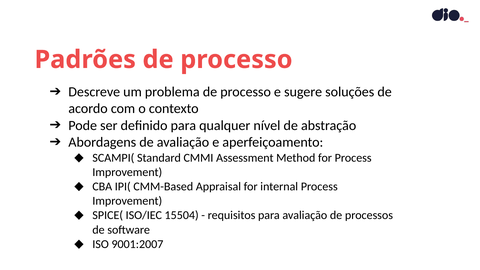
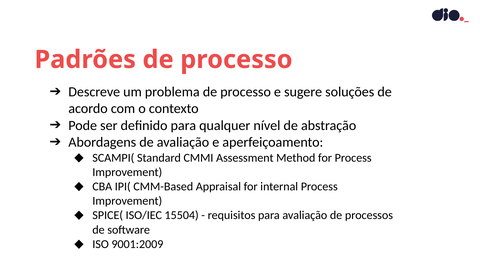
9001:2007: 9001:2007 -> 9001:2009
